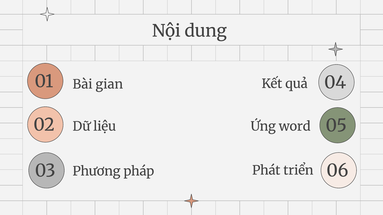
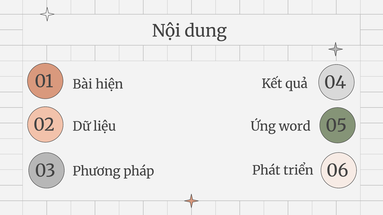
gian: gian -> hiện
